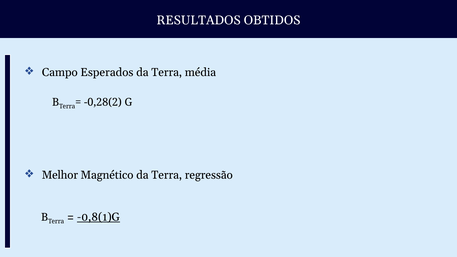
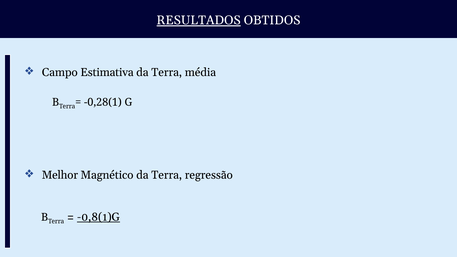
RESULTADOS underline: none -> present
Esperados: Esperados -> Estimativa
-0,28(2: -0,28(2 -> -0,28(1
